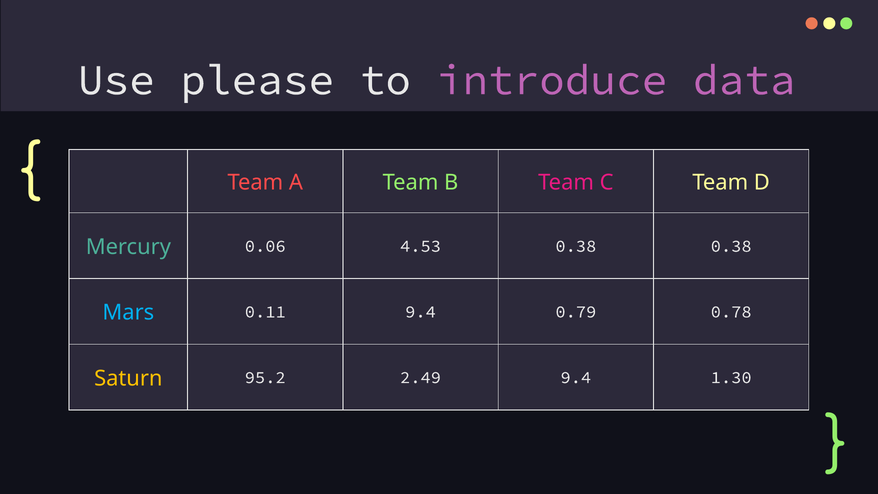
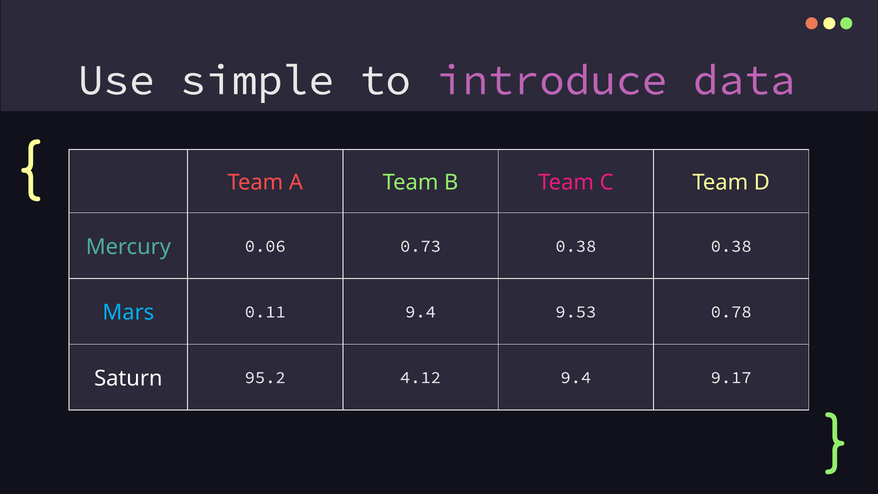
please: please -> simple
4.53: 4.53 -> 0.73
0.79: 0.79 -> 9.53
Saturn colour: yellow -> white
2.49: 2.49 -> 4.12
1.30: 1.30 -> 9.17
